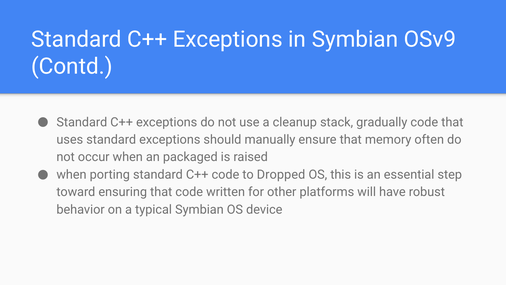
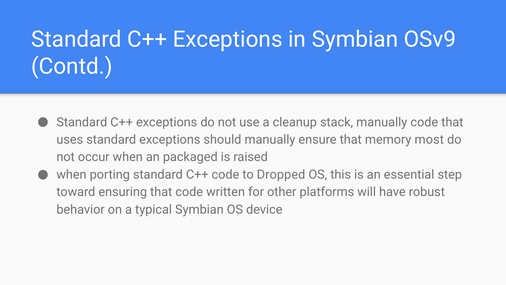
stack gradually: gradually -> manually
often: often -> most
